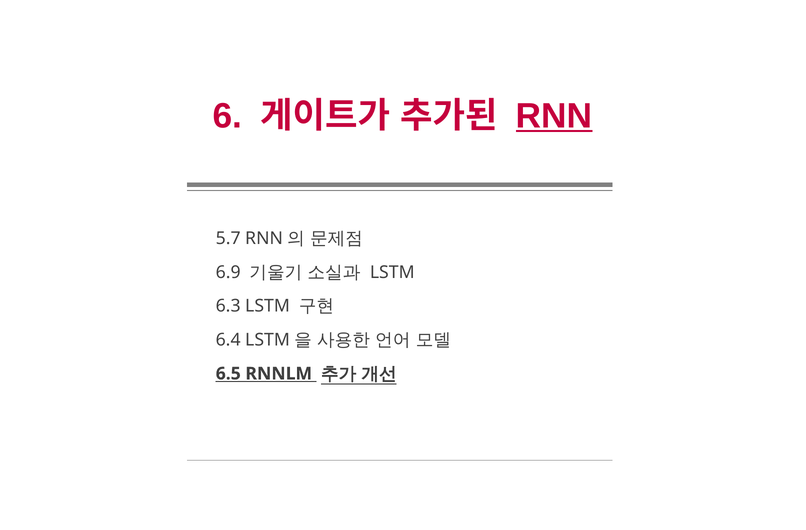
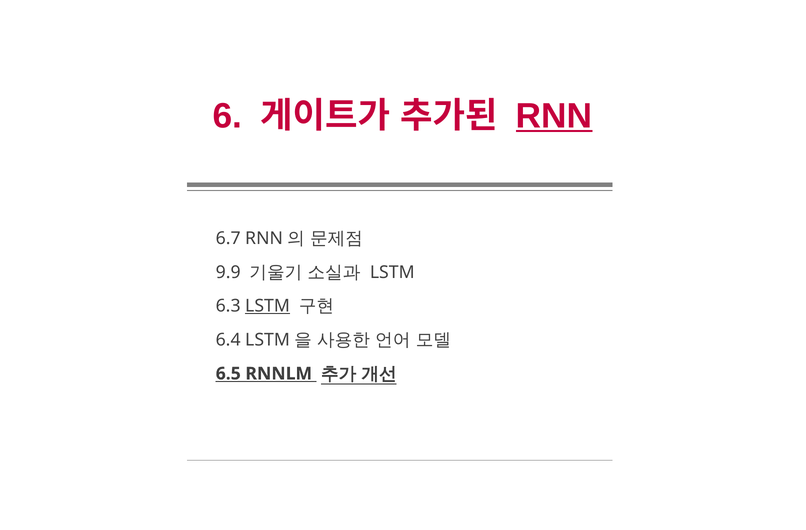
5.7: 5.7 -> 6.7
6.9: 6.9 -> 9.9
LSTM at (268, 306) underline: none -> present
